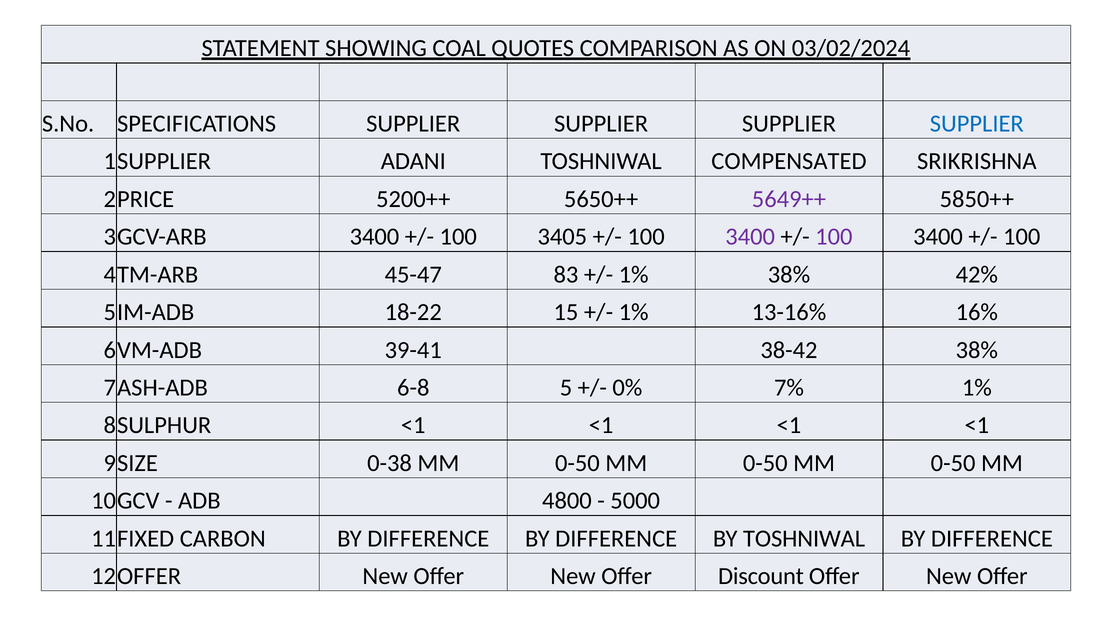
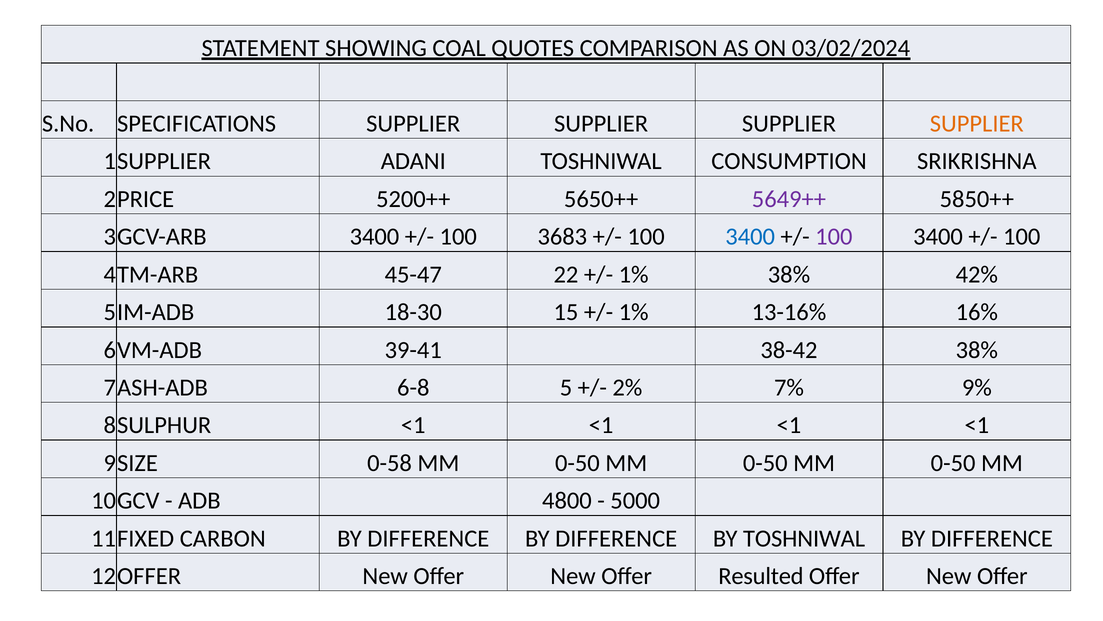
SUPPLIER at (977, 124) colour: blue -> orange
COMPENSATED: COMPENSATED -> CONSUMPTION
3405: 3405 -> 3683
3400 at (750, 237) colour: purple -> blue
83: 83 -> 22
18-22: 18-22 -> 18-30
0%: 0% -> 2%
7% 1%: 1% -> 9%
0-38: 0-38 -> 0-58
Discount: Discount -> Resulted
